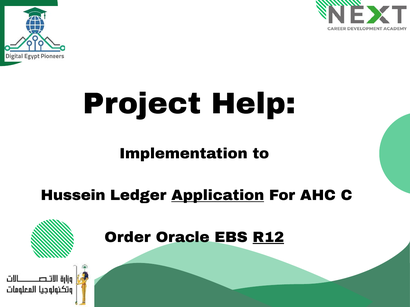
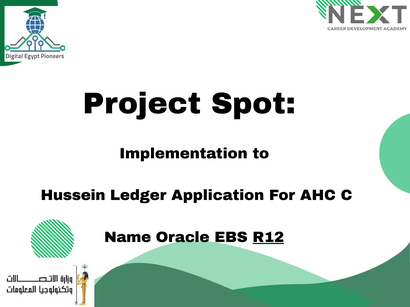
Help: Help -> Spot
Application underline: present -> none
Order: Order -> Name
